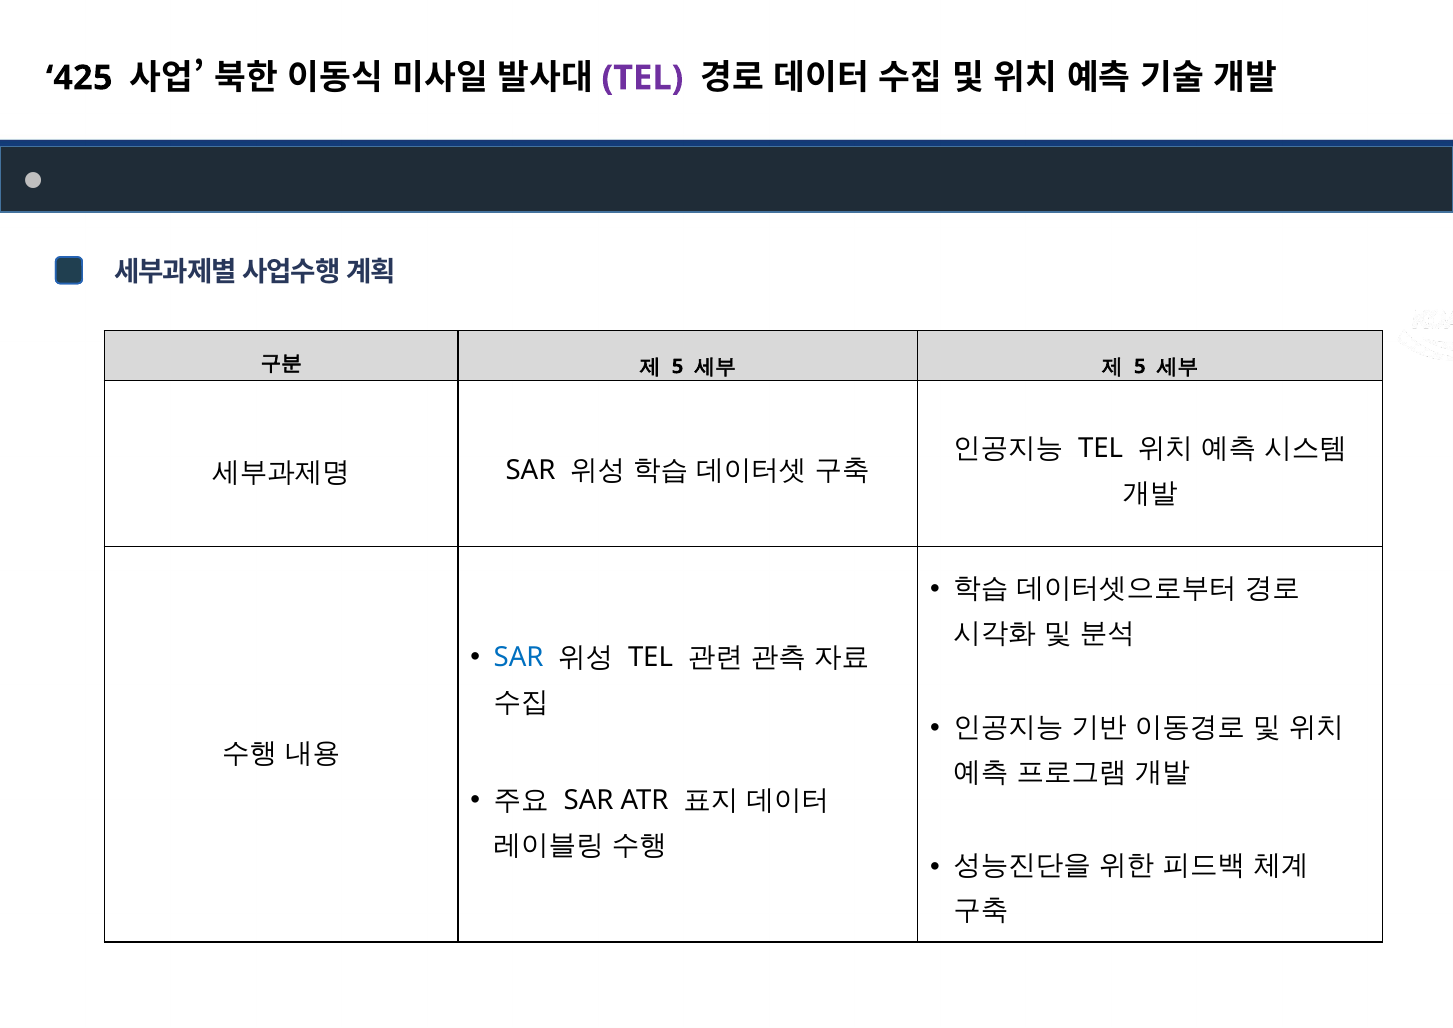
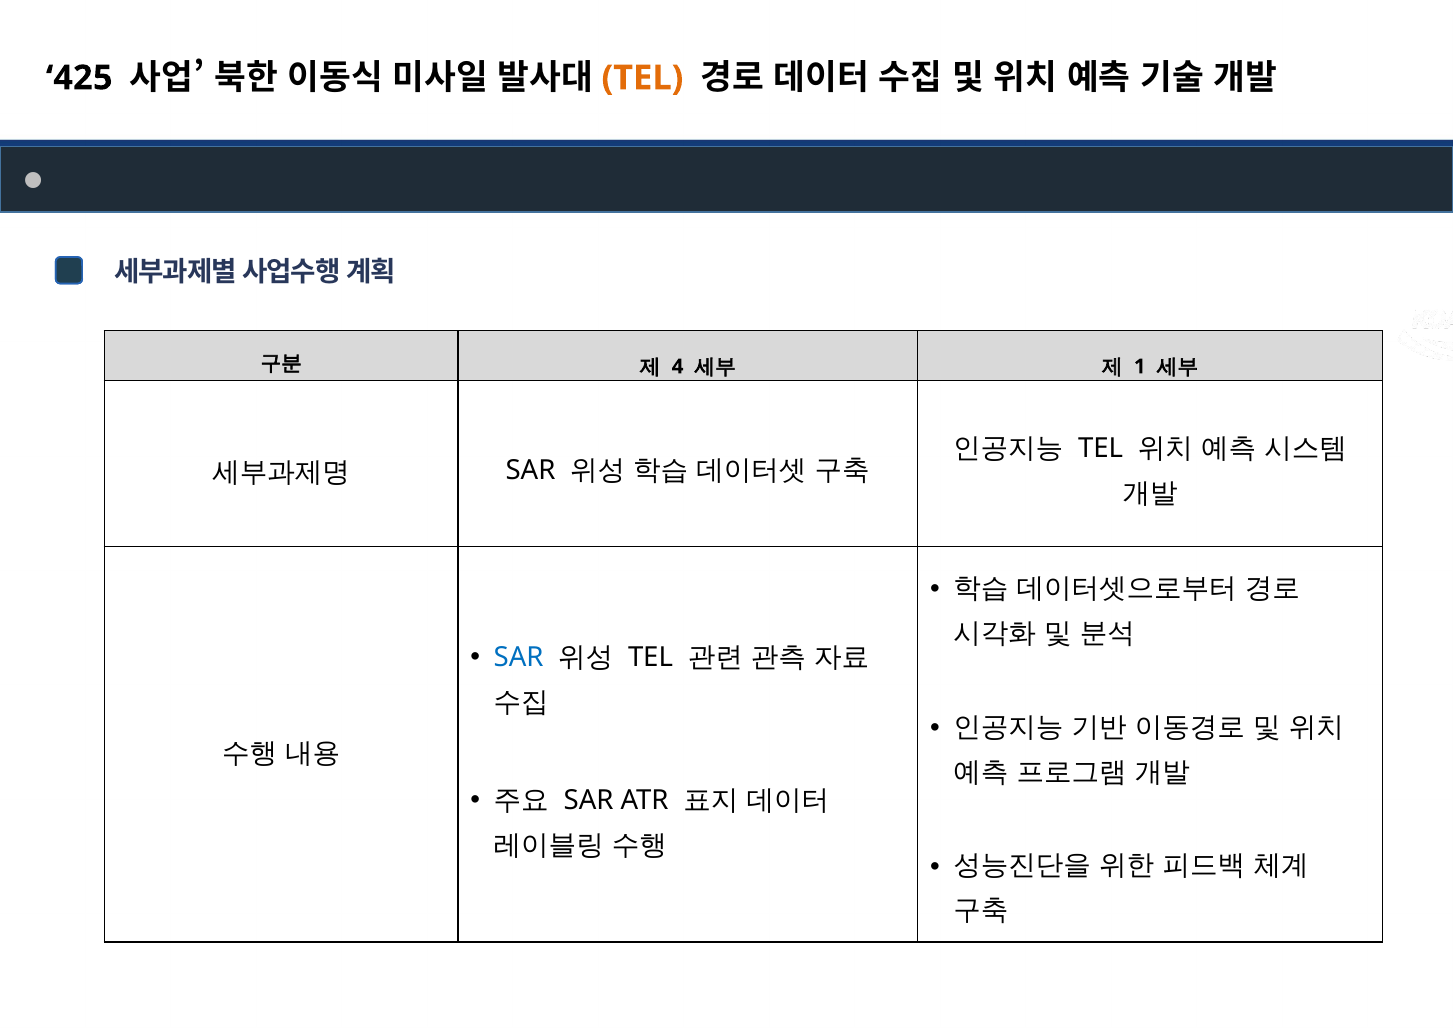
TEL at (642, 78) colour: purple -> orange
5 at (678, 366): 5 -> 4
5 at (1140, 366): 5 -> 1
